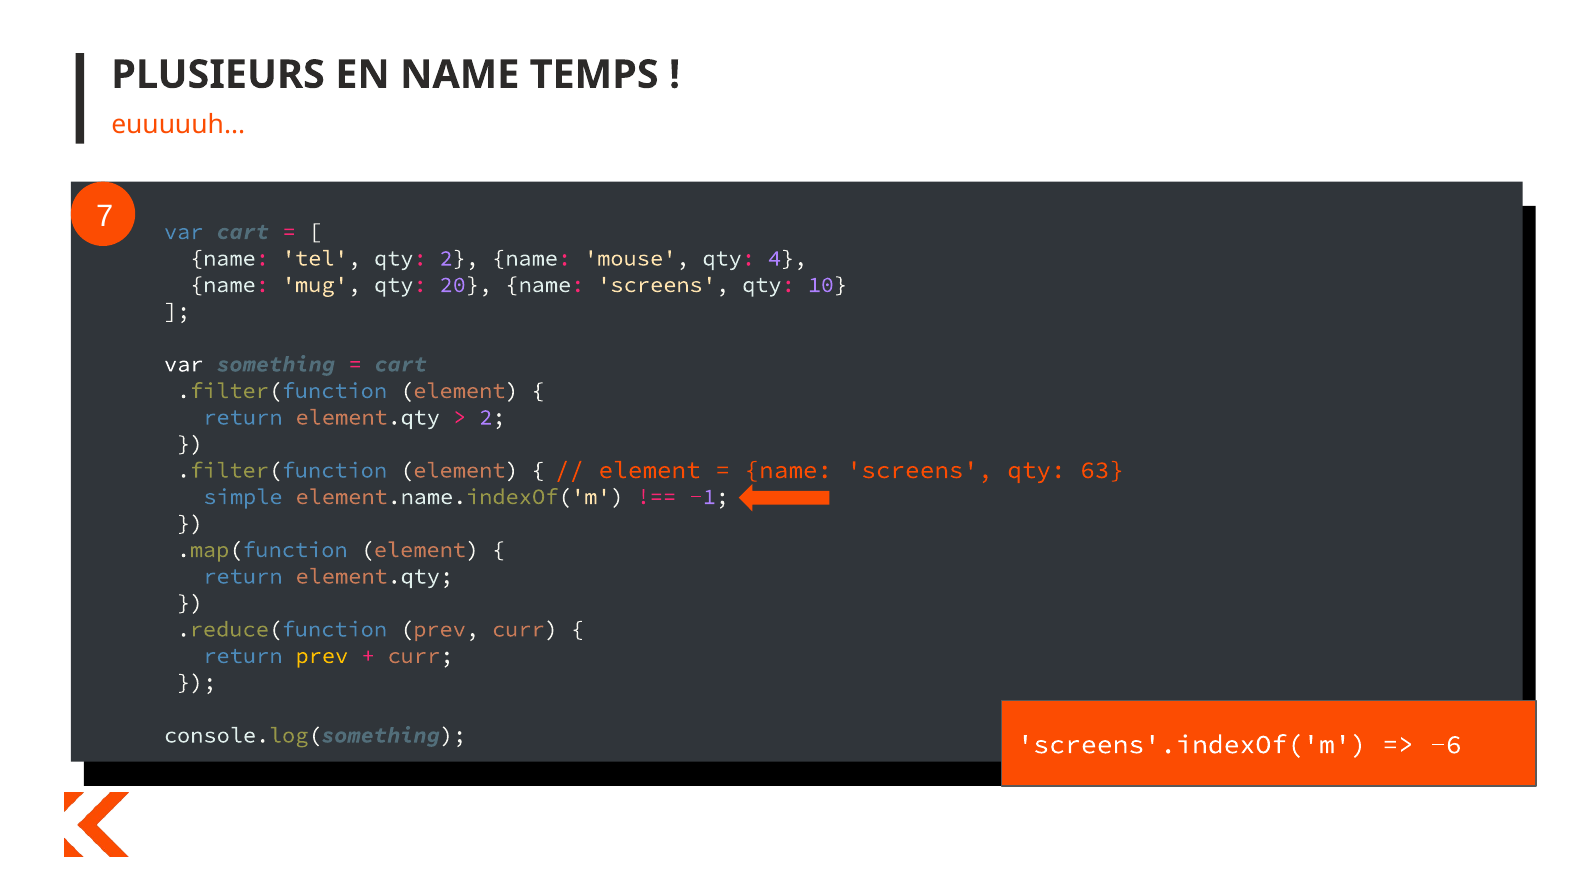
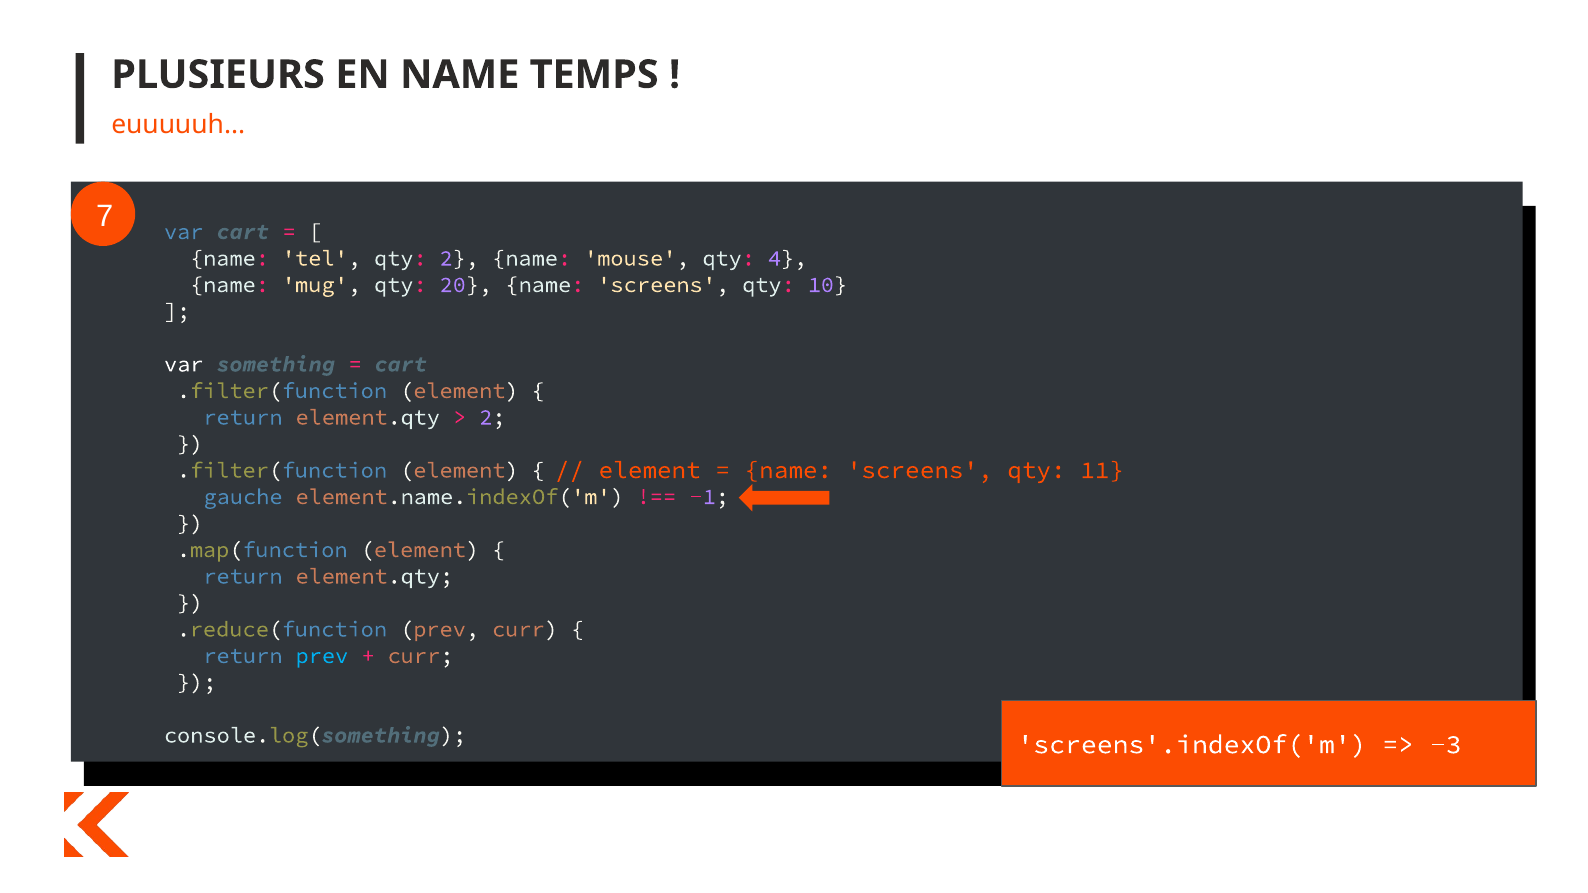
63: 63 -> 11
simple: simple -> gauche
prev at (322, 656) colour: yellow -> light blue
-6: -6 -> -3
